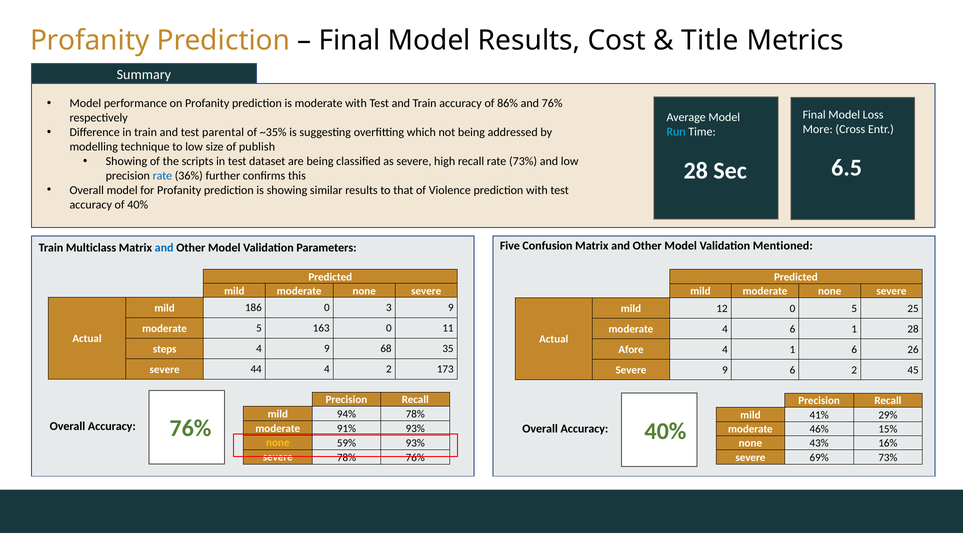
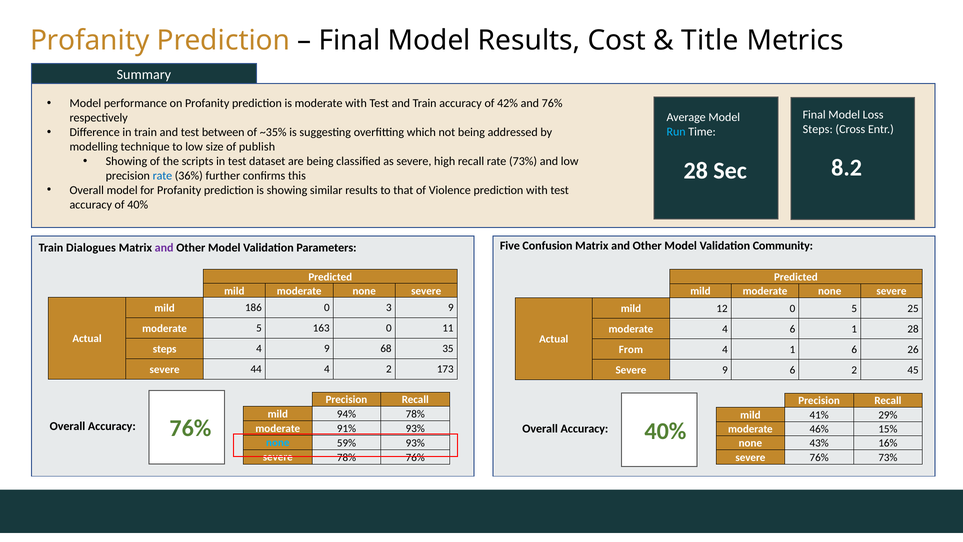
86%: 86% -> 42%
More at (818, 129): More -> Steps
parental: parental -> between
6.5: 6.5 -> 8.2
Multiclass: Multiclass -> Dialogues
and at (164, 247) colour: blue -> purple
Mentioned: Mentioned -> Community
Afore: Afore -> From
none at (278, 443) colour: yellow -> light blue
severe 69%: 69% -> 76%
